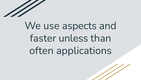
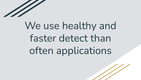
aspects: aspects -> healthy
unless: unless -> detect
